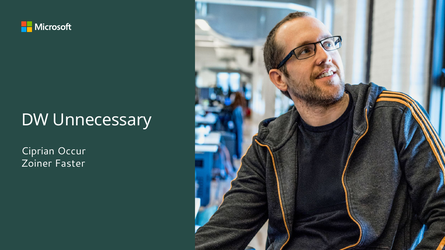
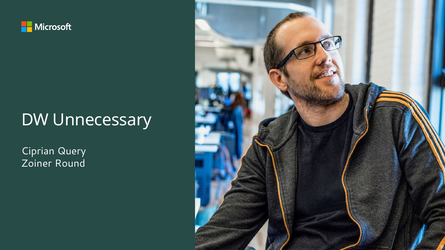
Occur: Occur -> Query
Faster: Faster -> Round
